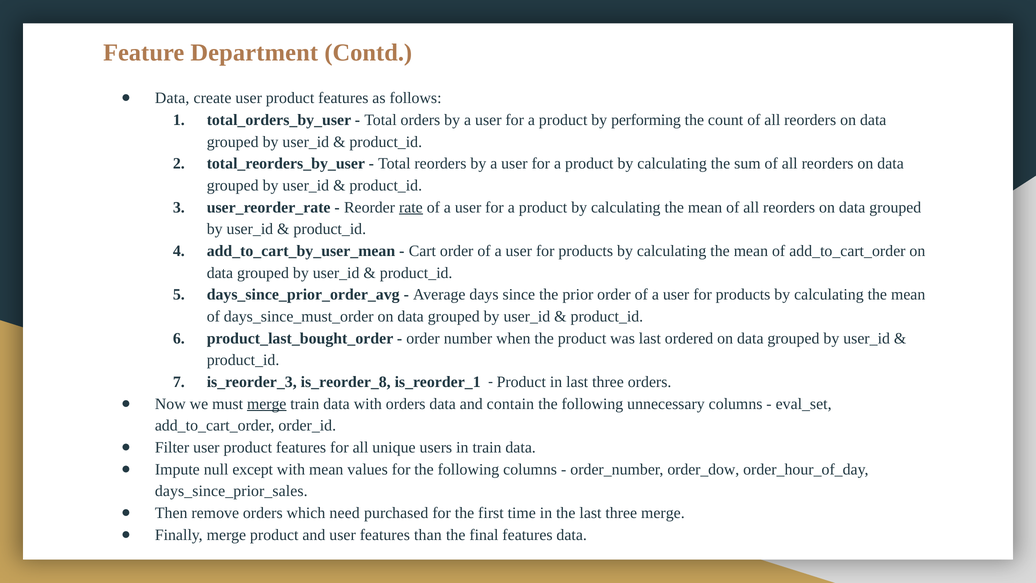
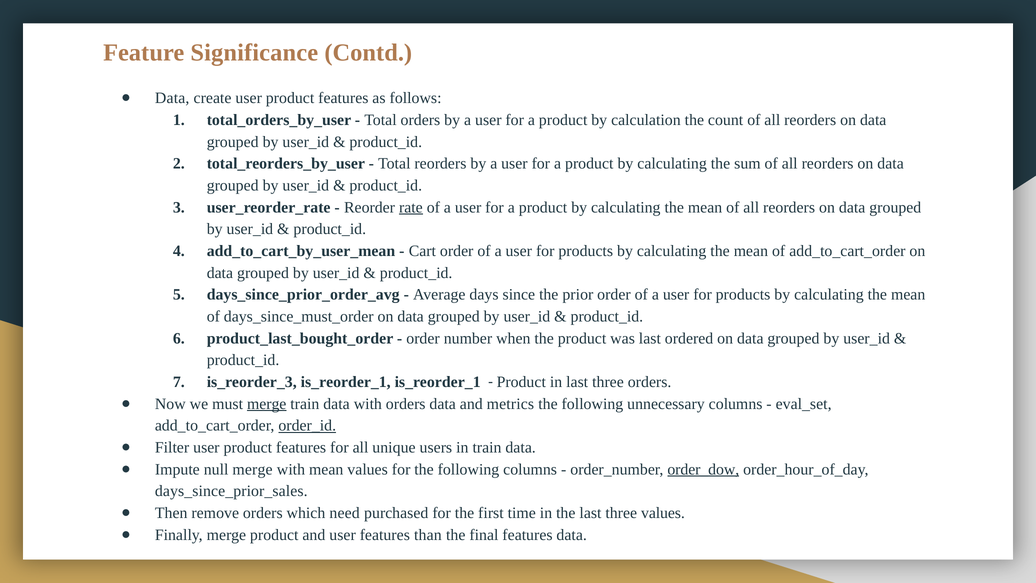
Department: Department -> Significance
performing: performing -> calculation
is_reorder_3 is_reorder_8: is_reorder_8 -> is_reorder_1
contain: contain -> metrics
order_id underline: none -> present
null except: except -> merge
order_dow underline: none -> present
three merge: merge -> values
